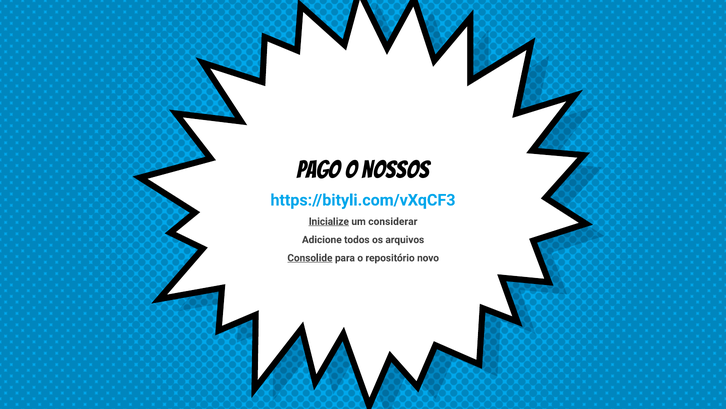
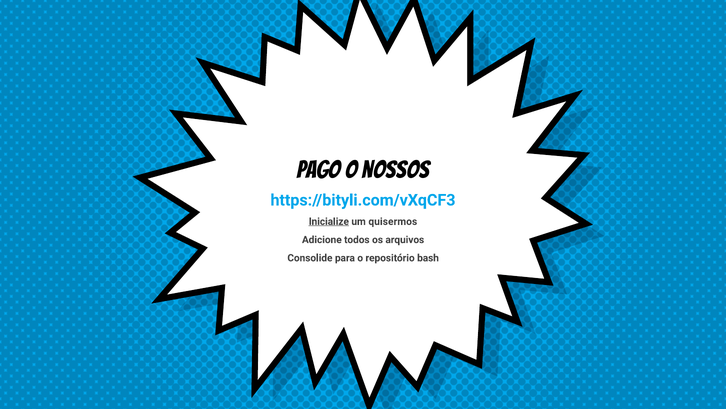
considerar: considerar -> quisermos
Consolide underline: present -> none
novo: novo -> bash
